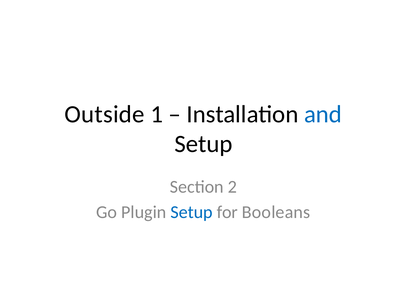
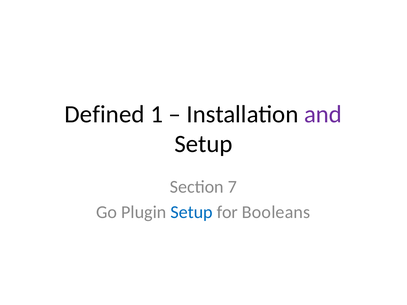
Outside: Outside -> Defined
and colour: blue -> purple
2: 2 -> 7
